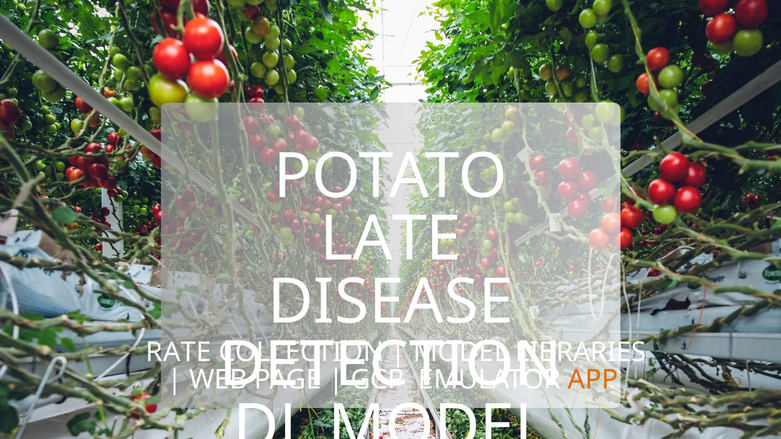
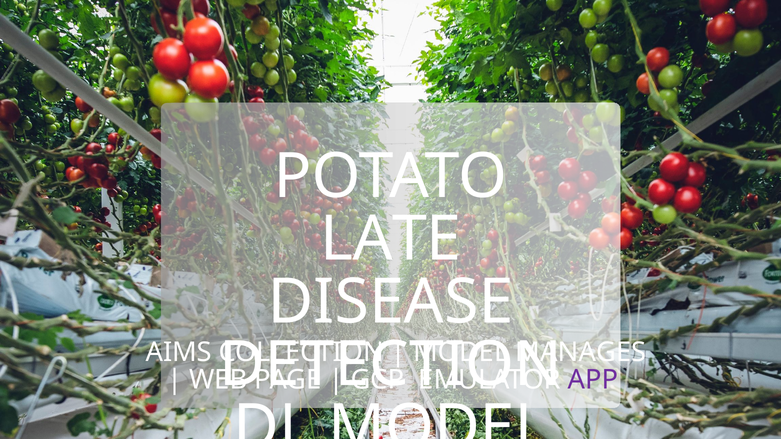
RATE: RATE -> AIMS
LIBRARIES: LIBRARIES -> MANAGES
APP colour: orange -> purple
